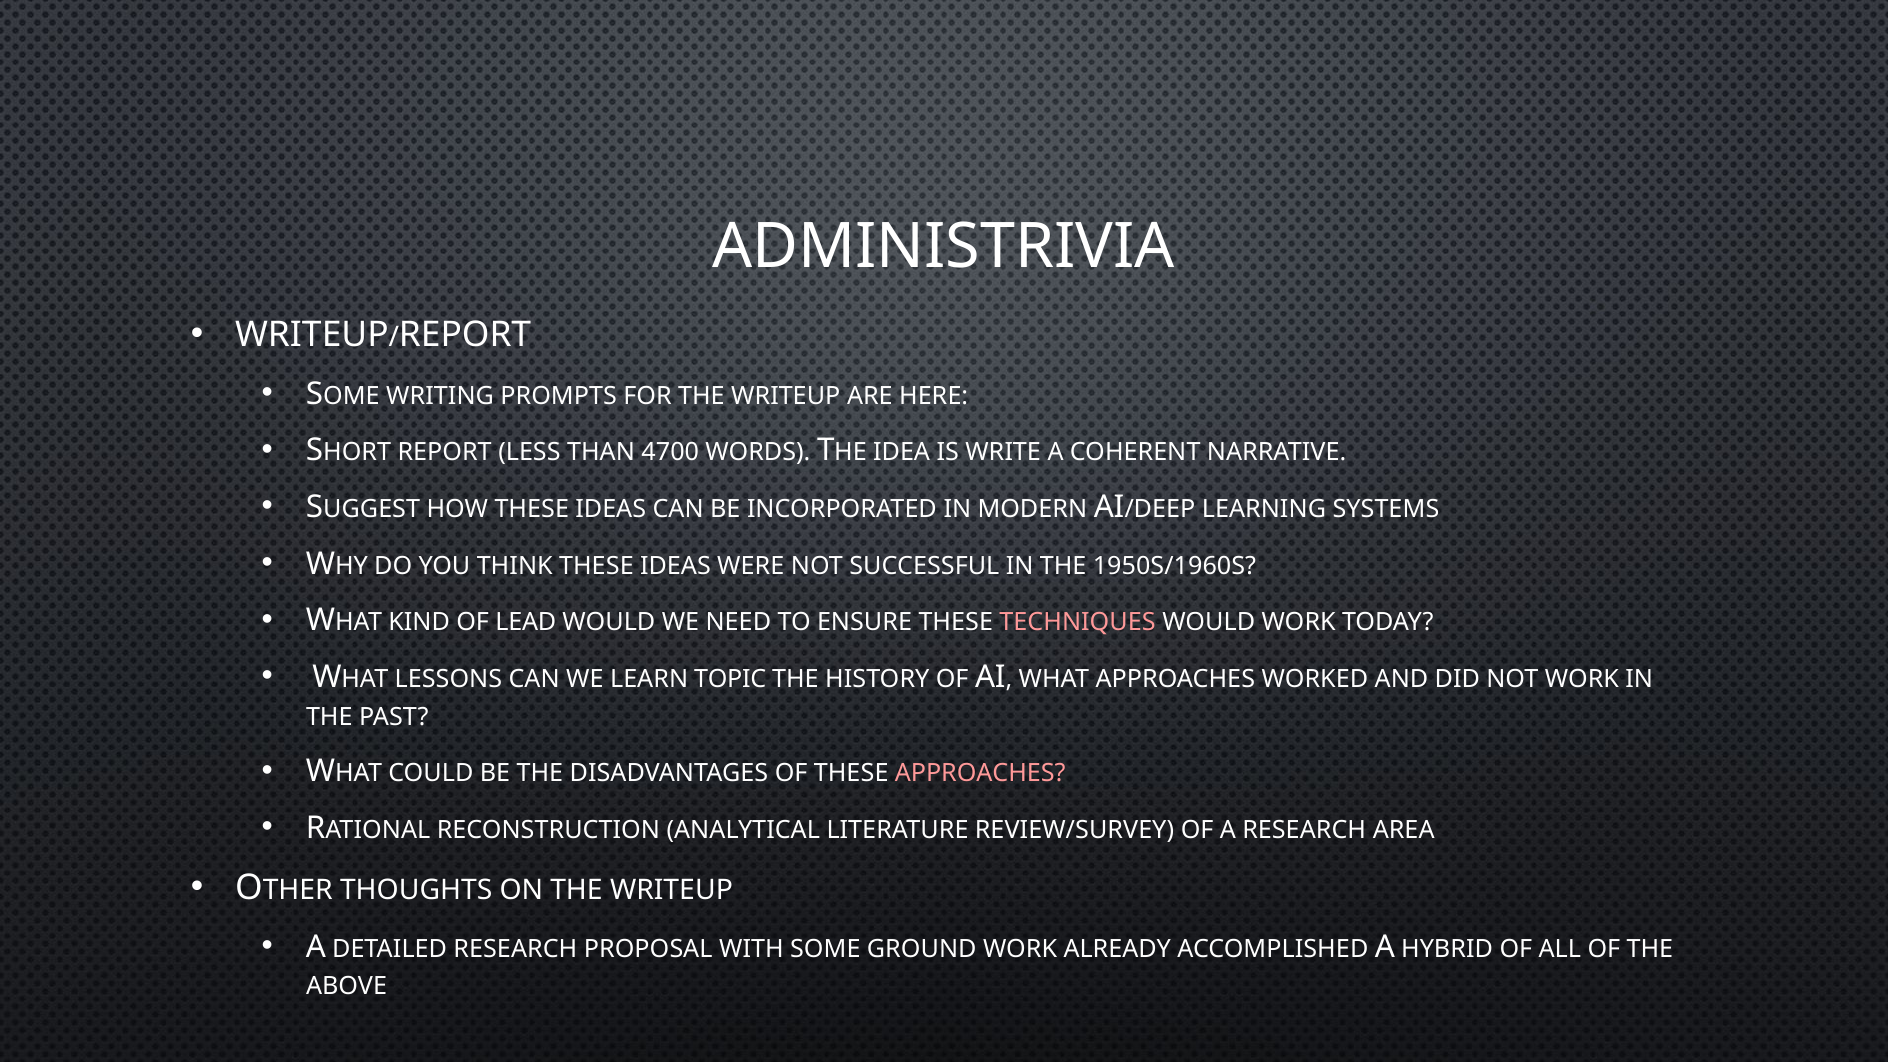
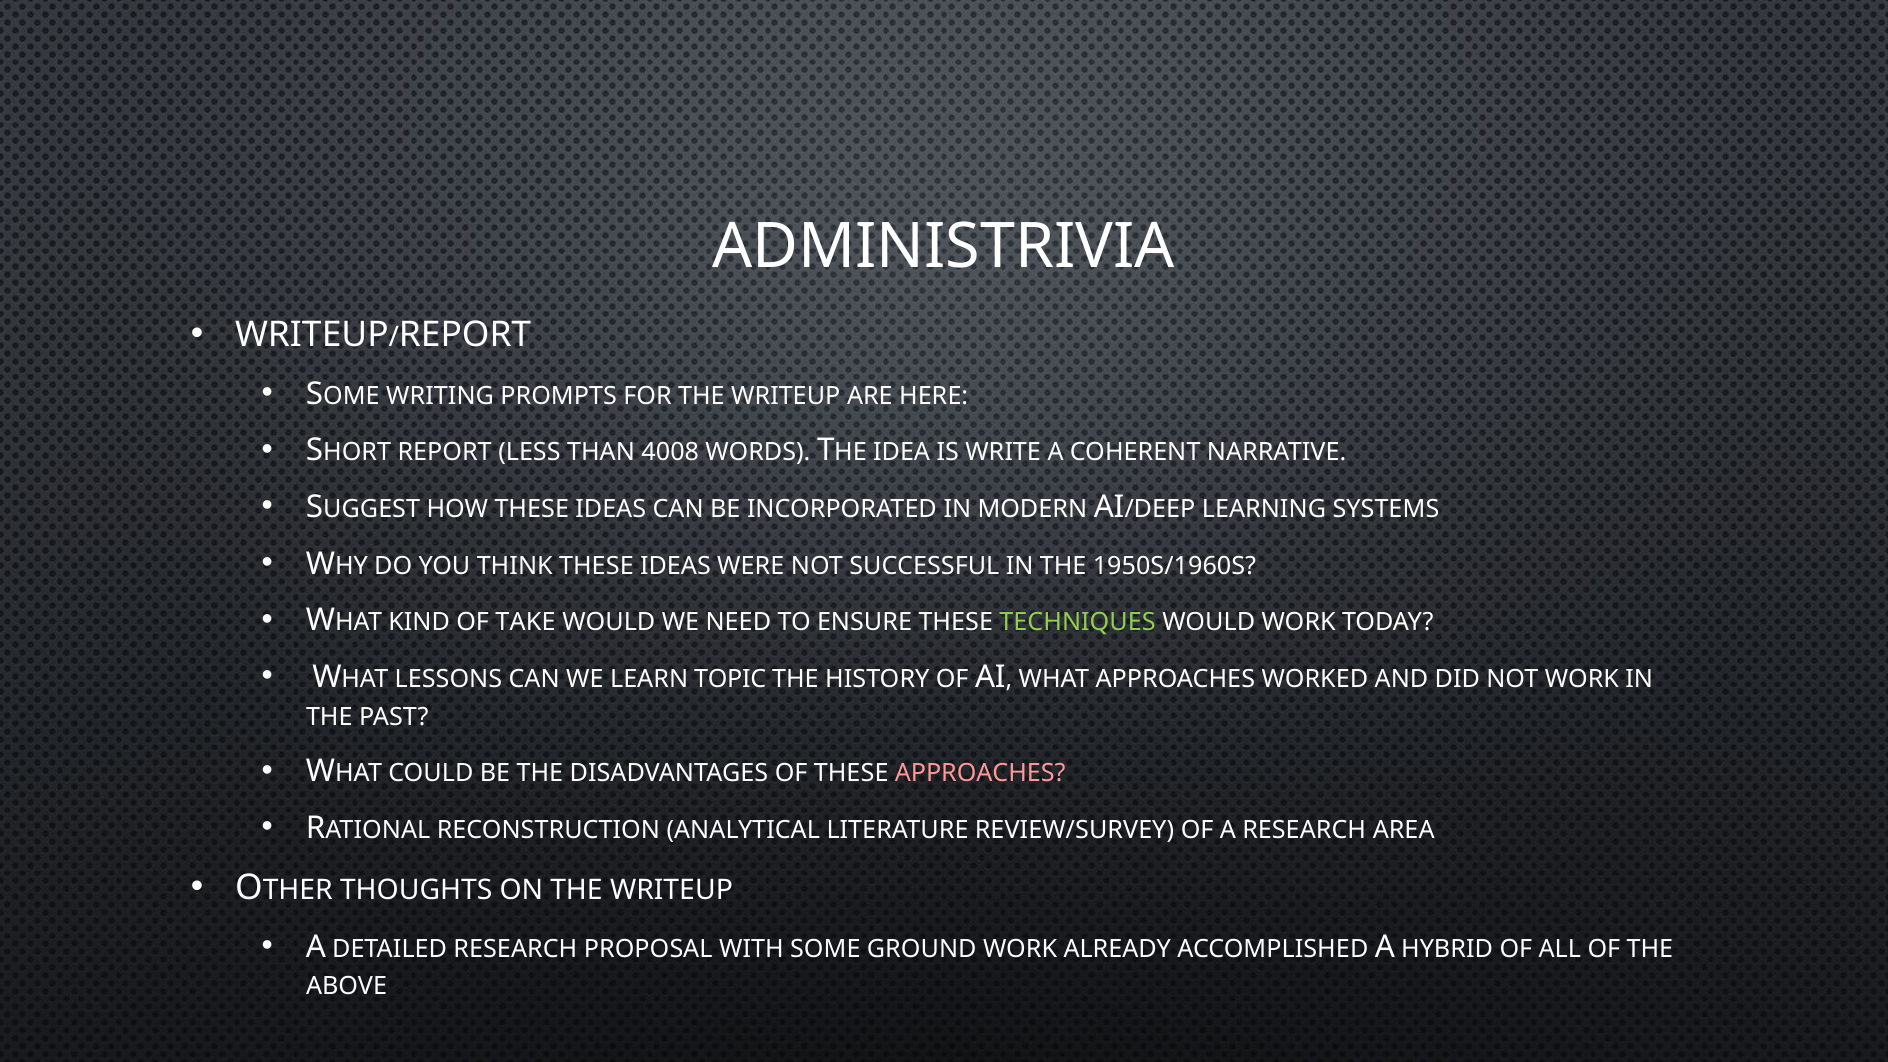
4700: 4700 -> 4008
LEAD: LEAD -> TAKE
TECHNIQUES colour: pink -> light green
